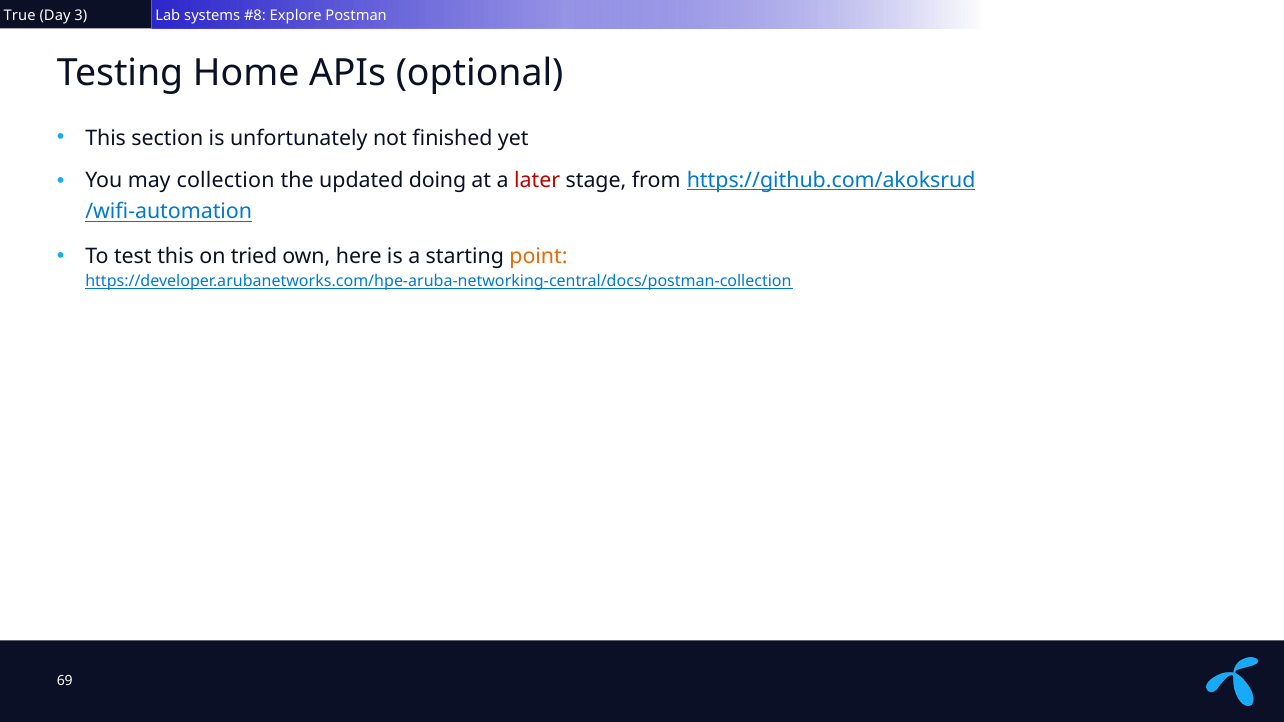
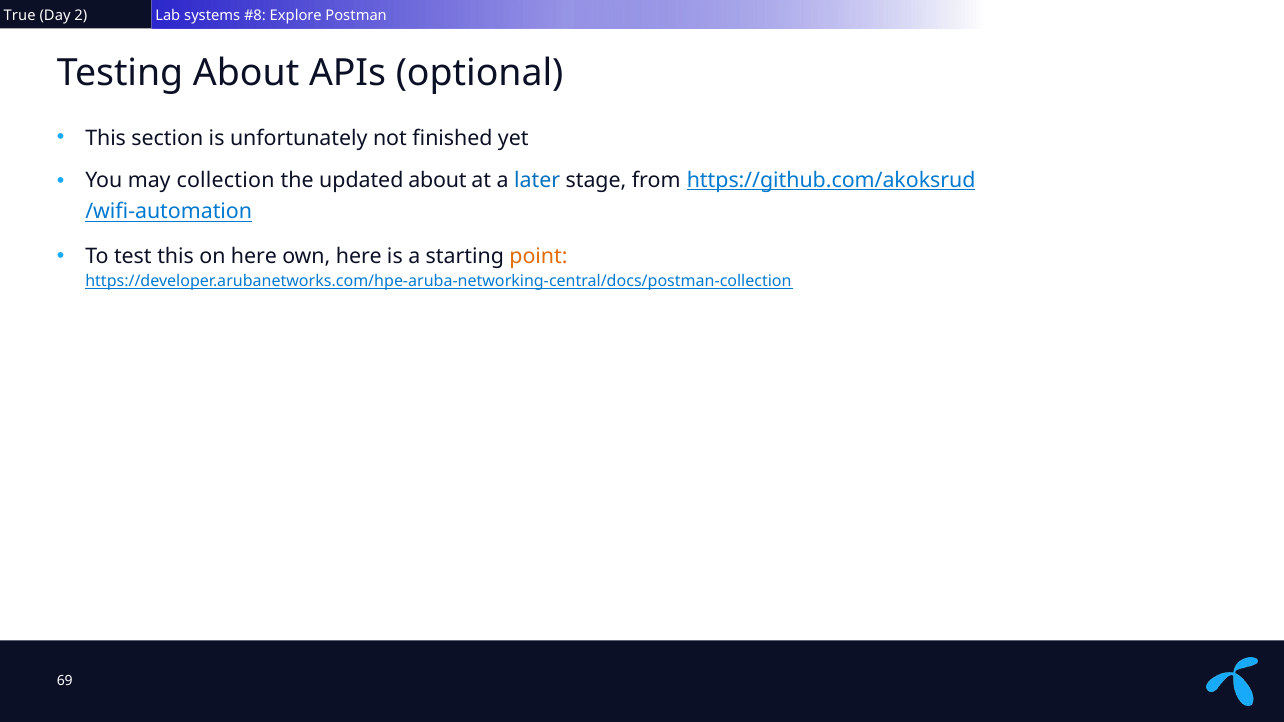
3: 3 -> 2
Testing Home: Home -> About
updated doing: doing -> about
later colour: red -> blue
on tried: tried -> here
